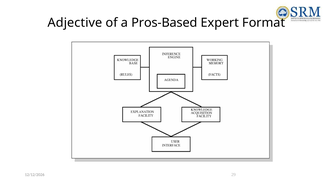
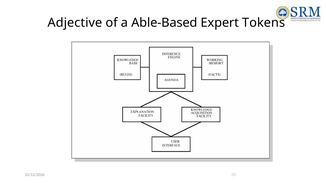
Pros-Based: Pros-Based -> Able-Based
Format: Format -> Tokens
